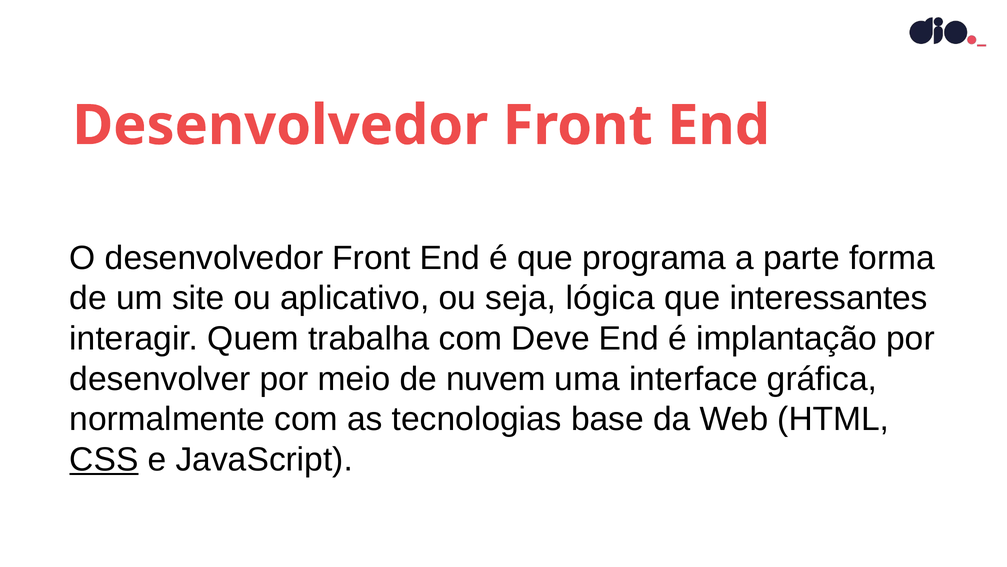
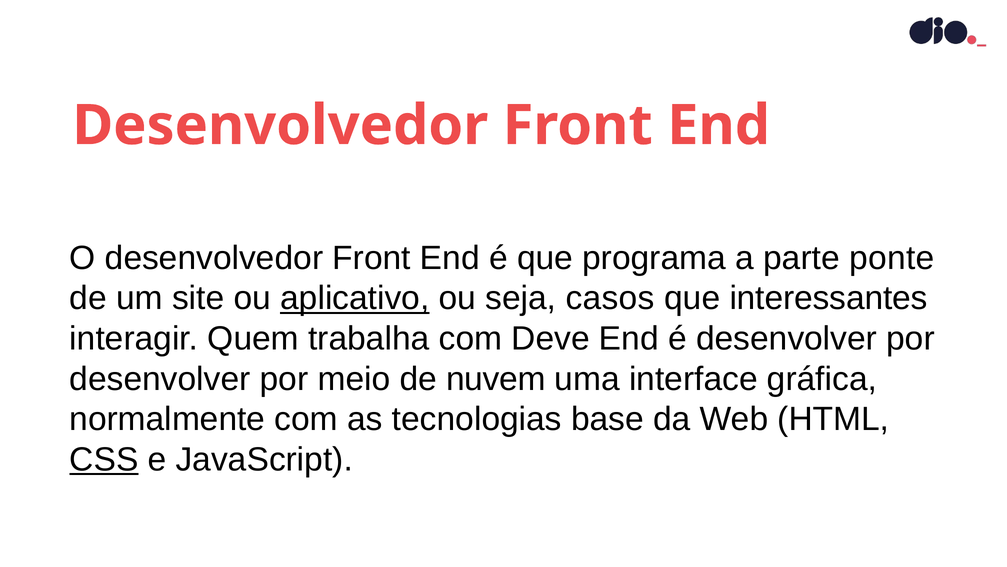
forma: forma -> ponte
aplicativo underline: none -> present
lógica: lógica -> casos
é implantação: implantação -> desenvolver
